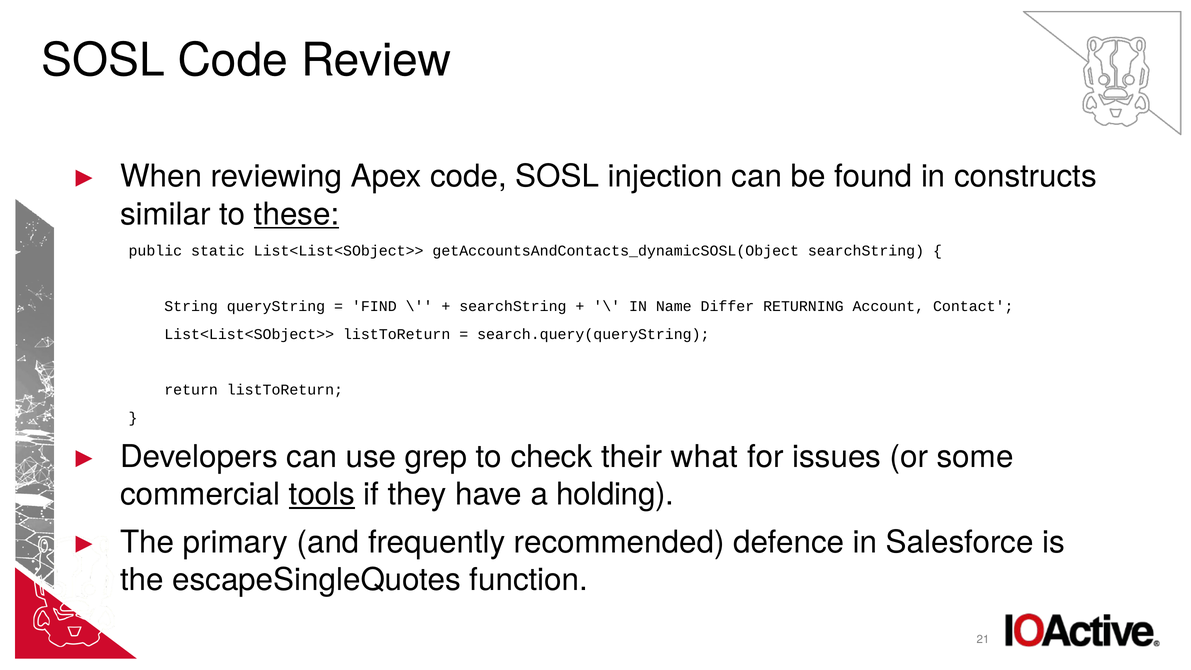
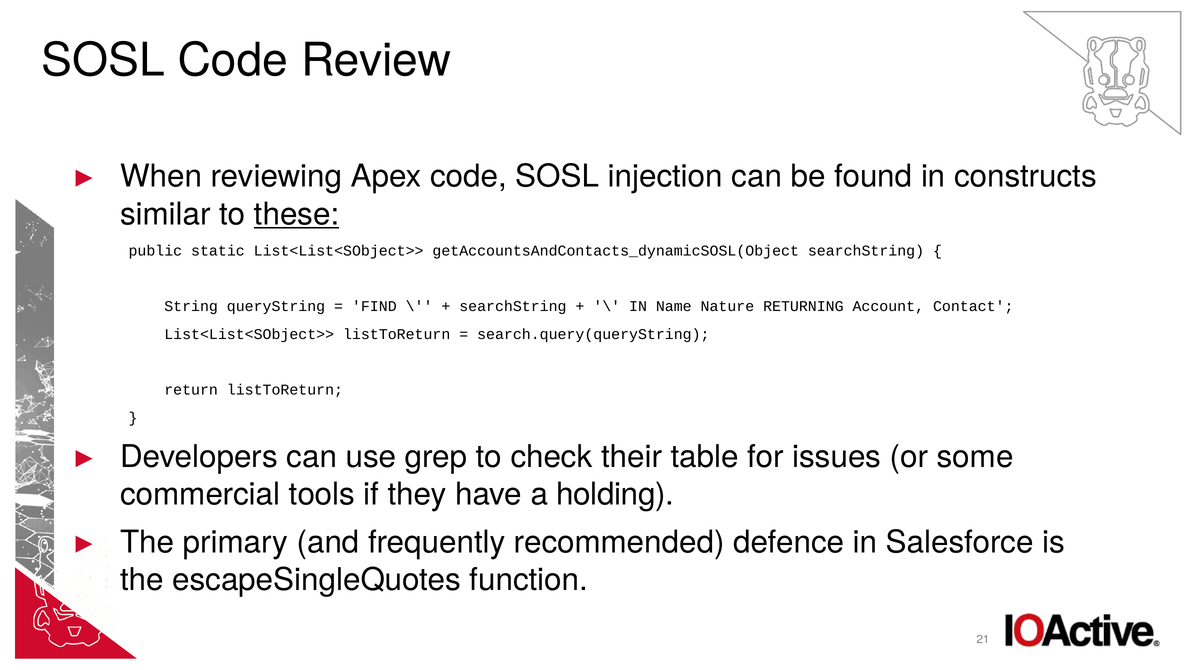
Differ: Differ -> Nature
what: what -> table
tools underline: present -> none
